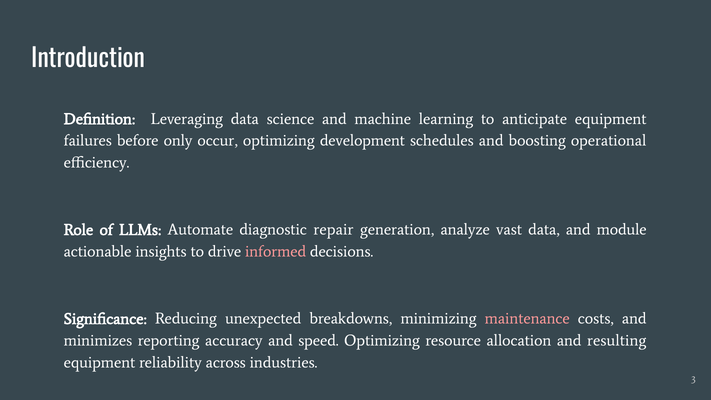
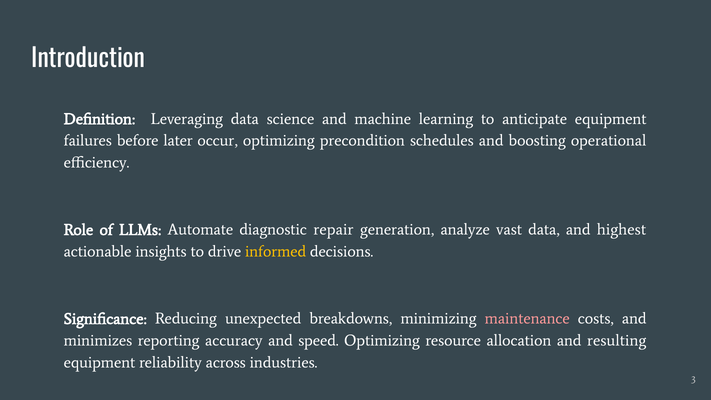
only: only -> later
development: development -> precondition
module: module -> highest
informed colour: pink -> yellow
